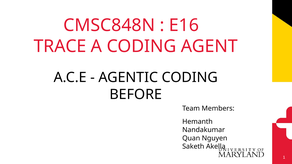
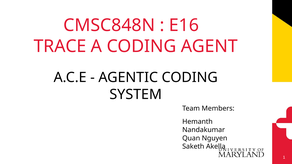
BEFORE: BEFORE -> SYSTEM
